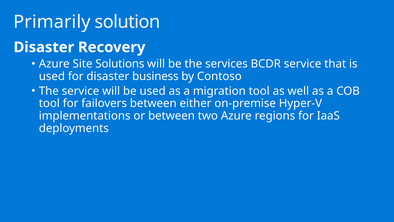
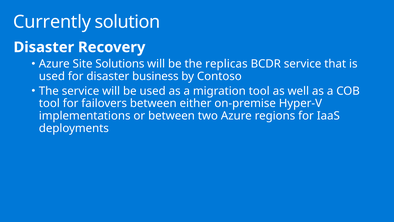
Primarily: Primarily -> Currently
services: services -> replicas
